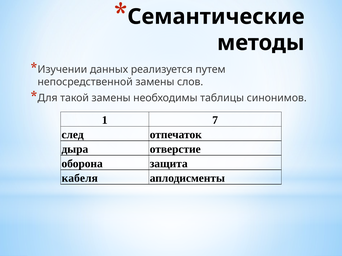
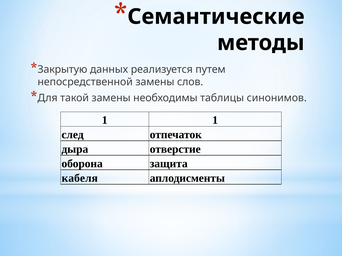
Изучении: Изучении -> Закрытую
1 7: 7 -> 1
